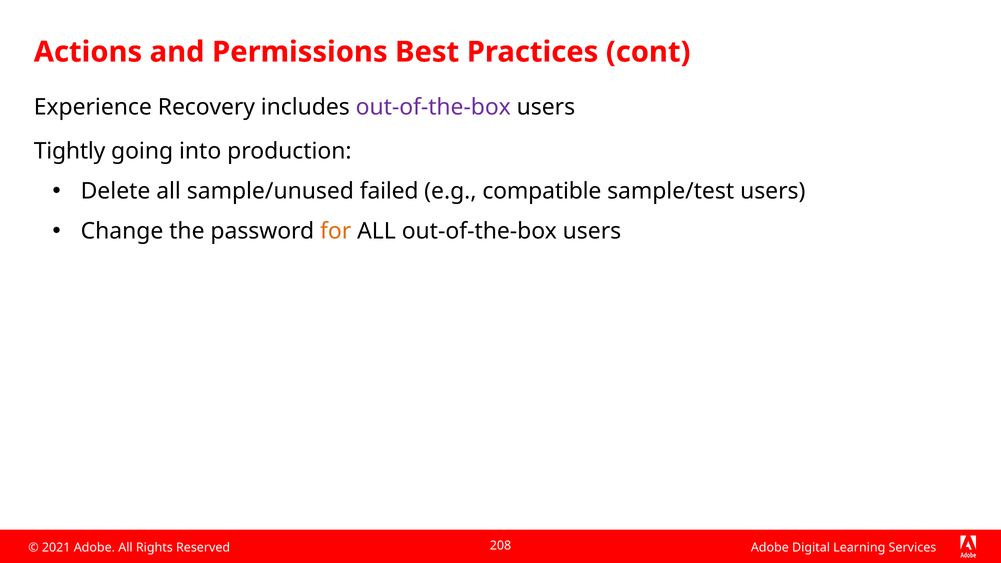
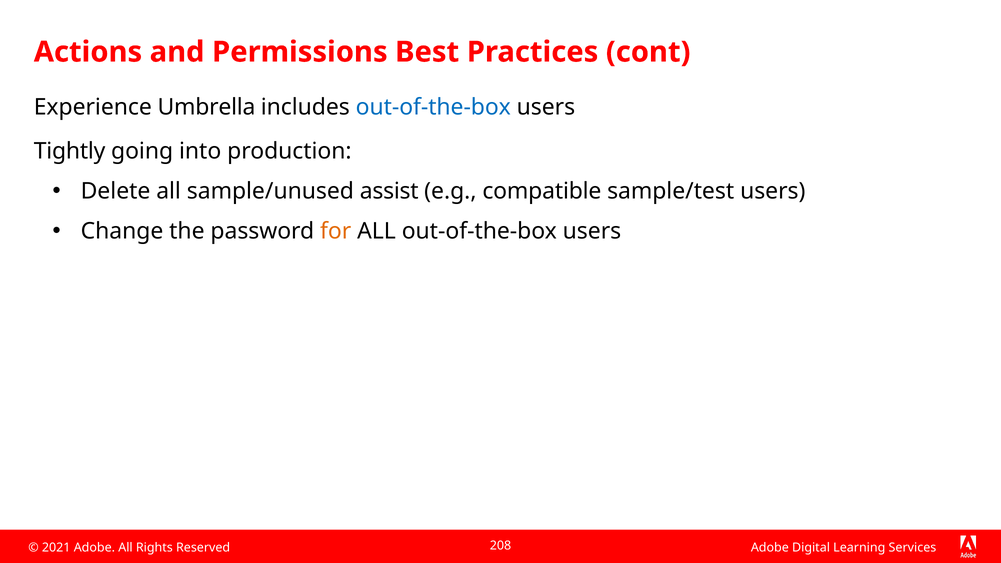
Recovery: Recovery -> Umbrella
out-of-the-box at (433, 107) colour: purple -> blue
failed: failed -> assist
